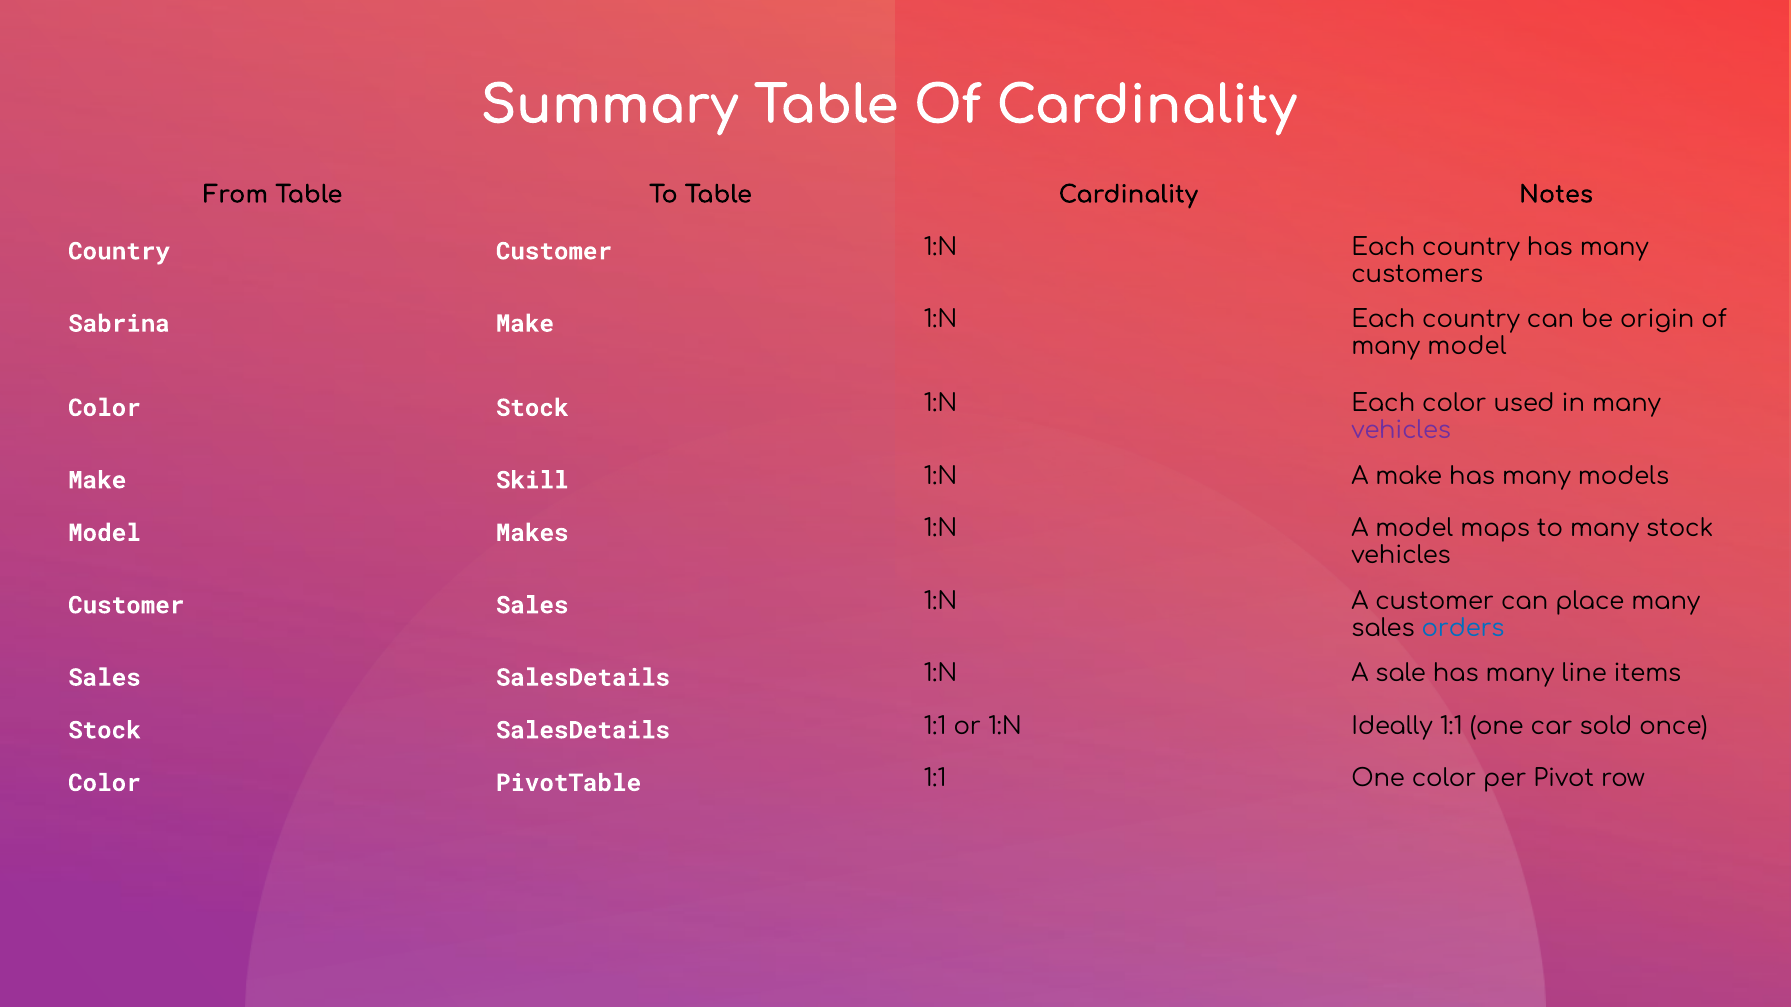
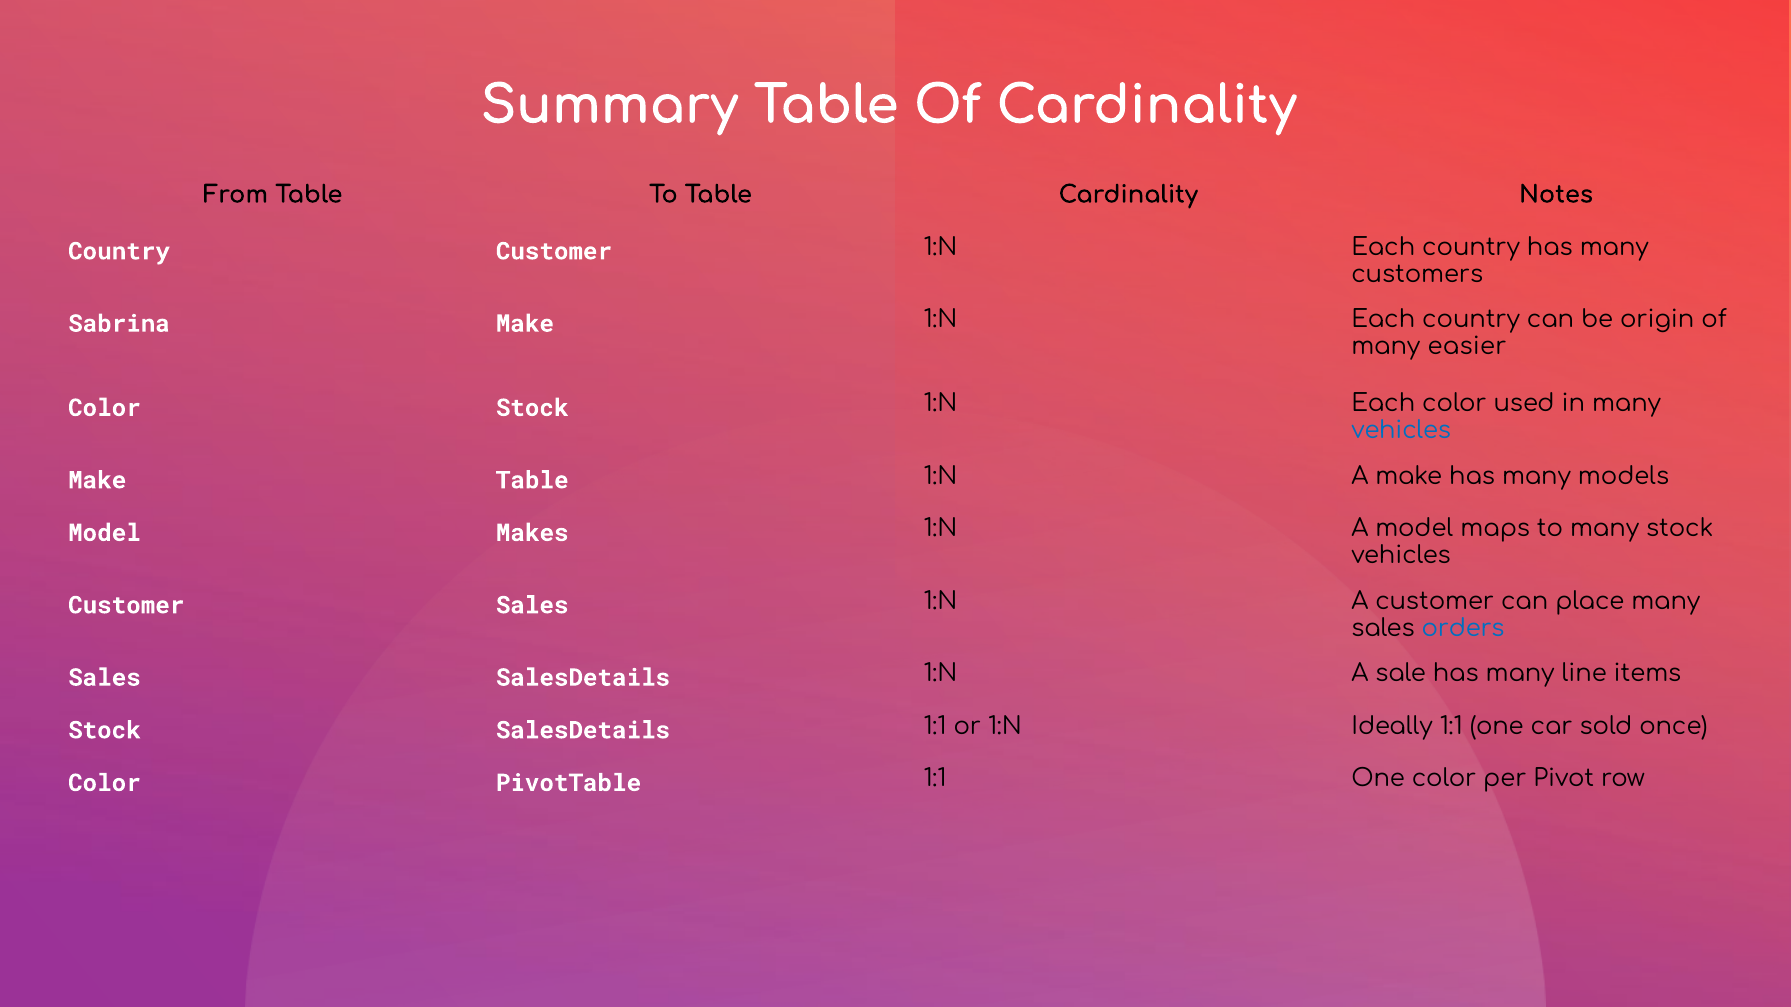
many model: model -> easier
vehicles at (1401, 431) colour: purple -> blue
Make Skill: Skill -> Table
